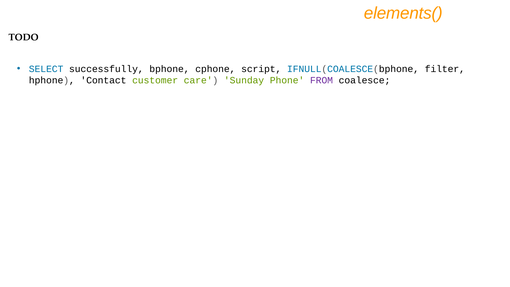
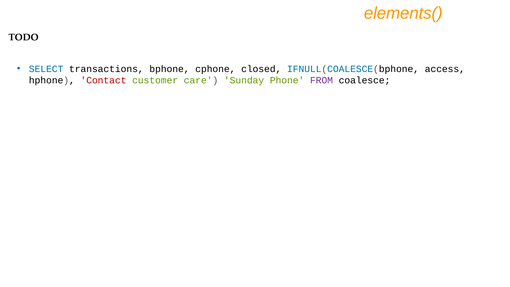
successfully: successfully -> transactions
script: script -> closed
filter: filter -> access
Contact colour: black -> red
